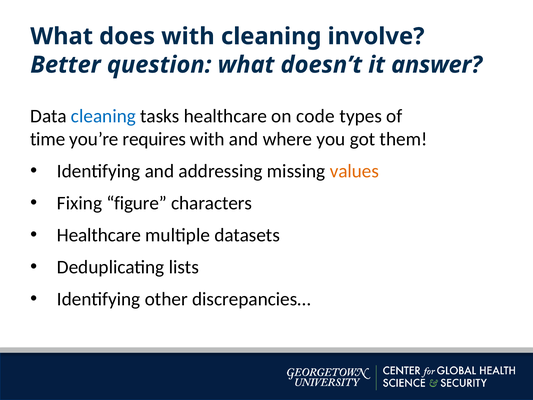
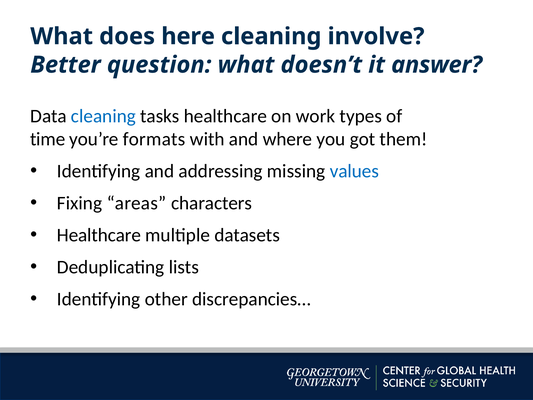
does with: with -> here
code: code -> work
requires: requires -> formats
values colour: orange -> blue
figure: figure -> areas
